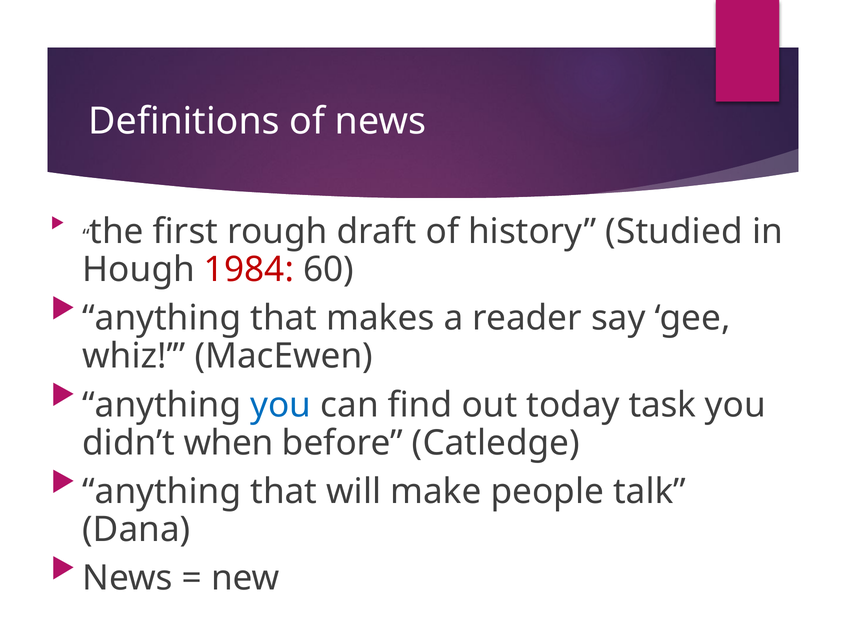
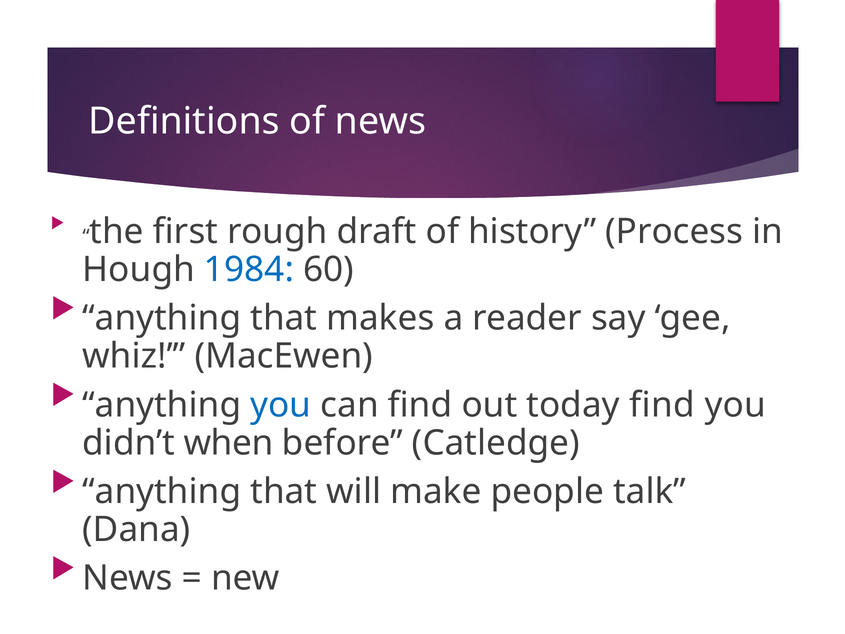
Studied: Studied -> Process
1984 colour: red -> blue
today task: task -> find
